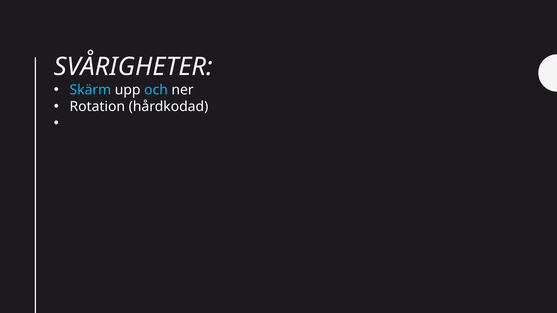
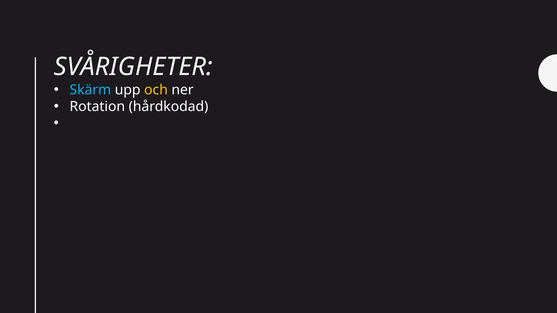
och colour: light blue -> yellow
